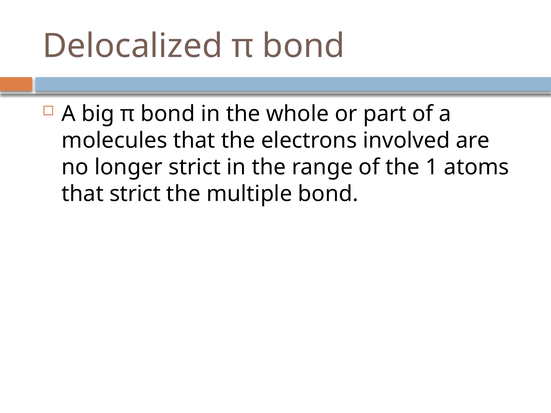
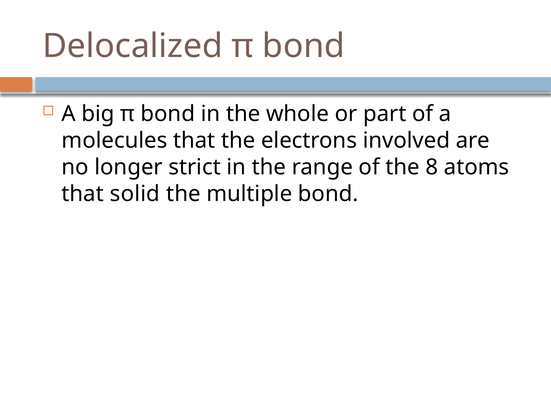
1: 1 -> 8
that strict: strict -> solid
